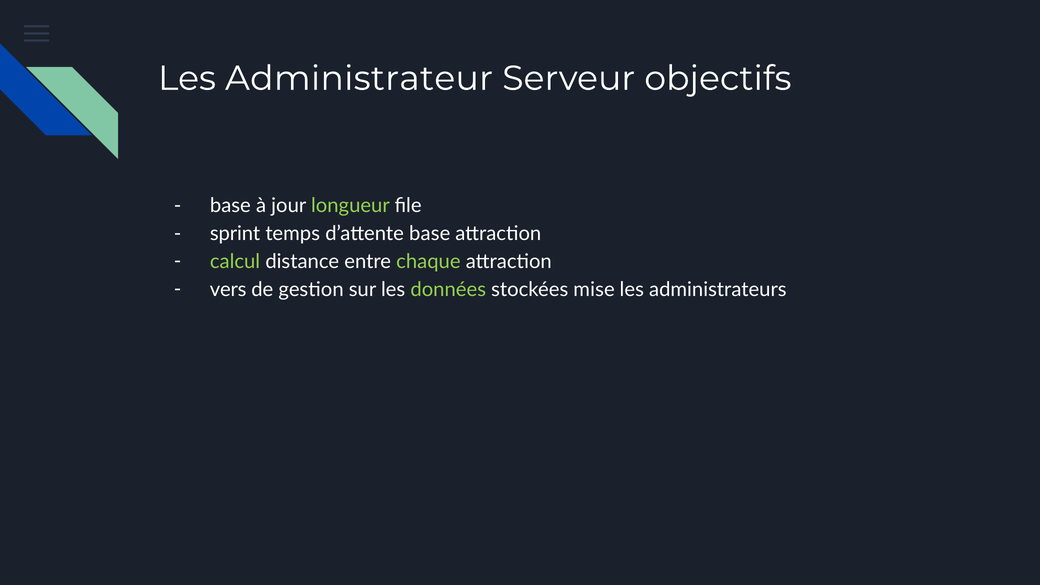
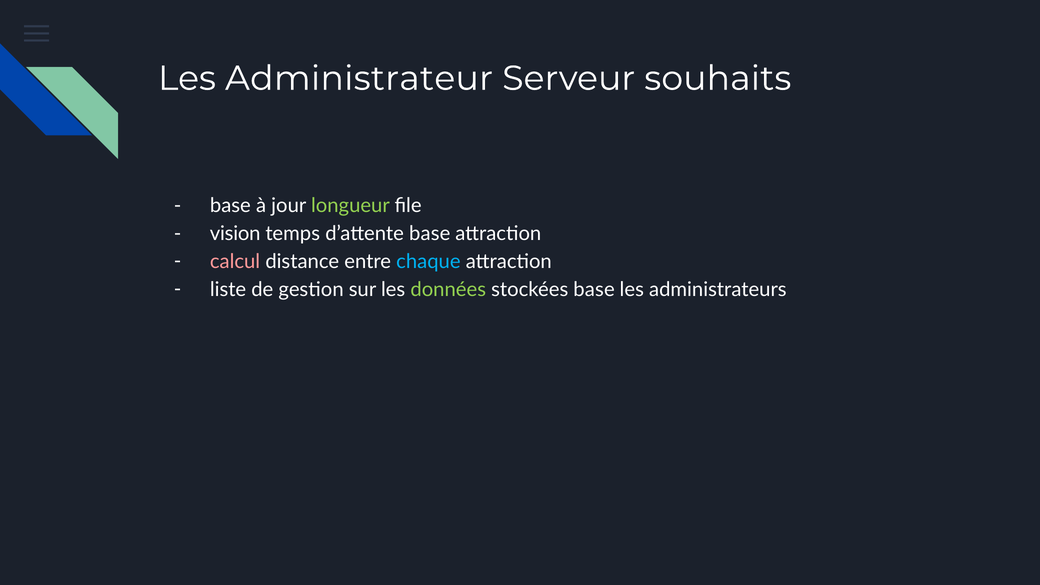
objectifs: objectifs -> souhaits
sprint: sprint -> vision
calcul colour: light green -> pink
chaque colour: light green -> light blue
vers: vers -> liste
stockées mise: mise -> base
